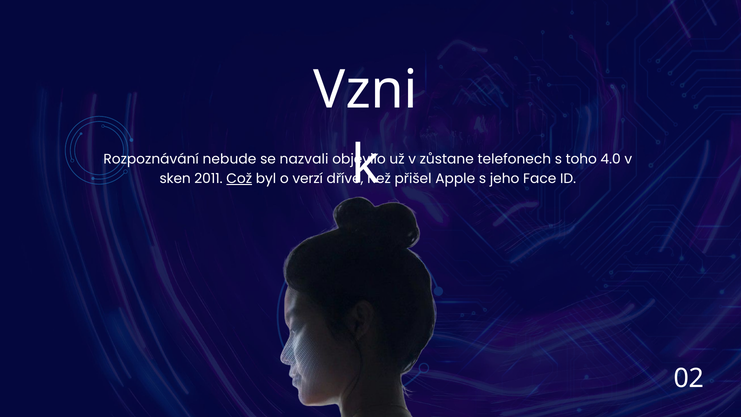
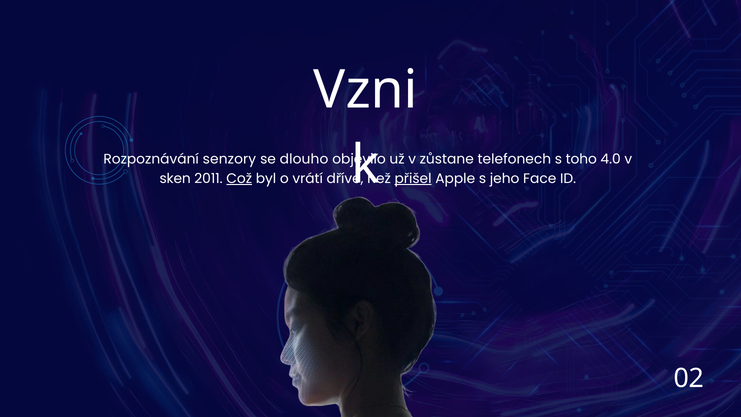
nebude: nebude -> senzory
nazvali: nazvali -> dlouho
verzí: verzí -> vrátí
přišel underline: none -> present
